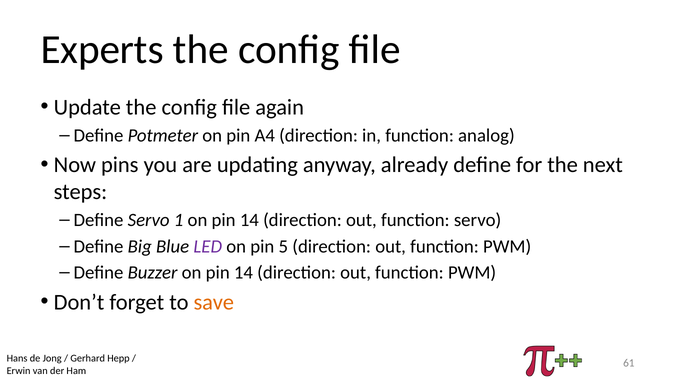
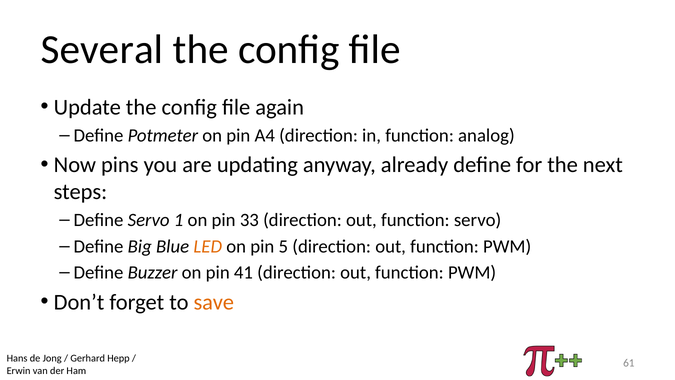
Experts: Experts -> Several
1 on pin 14: 14 -> 33
LED colour: purple -> orange
Buzzer on pin 14: 14 -> 41
